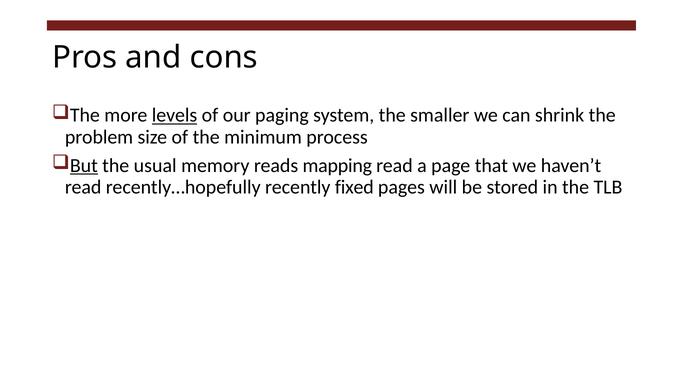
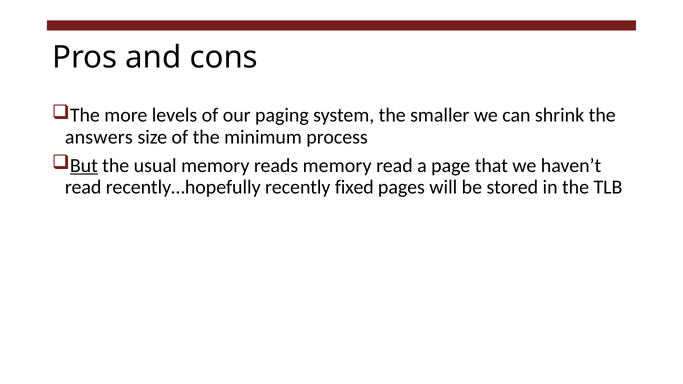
levels underline: present -> none
problem: problem -> answers
reads mapping: mapping -> memory
